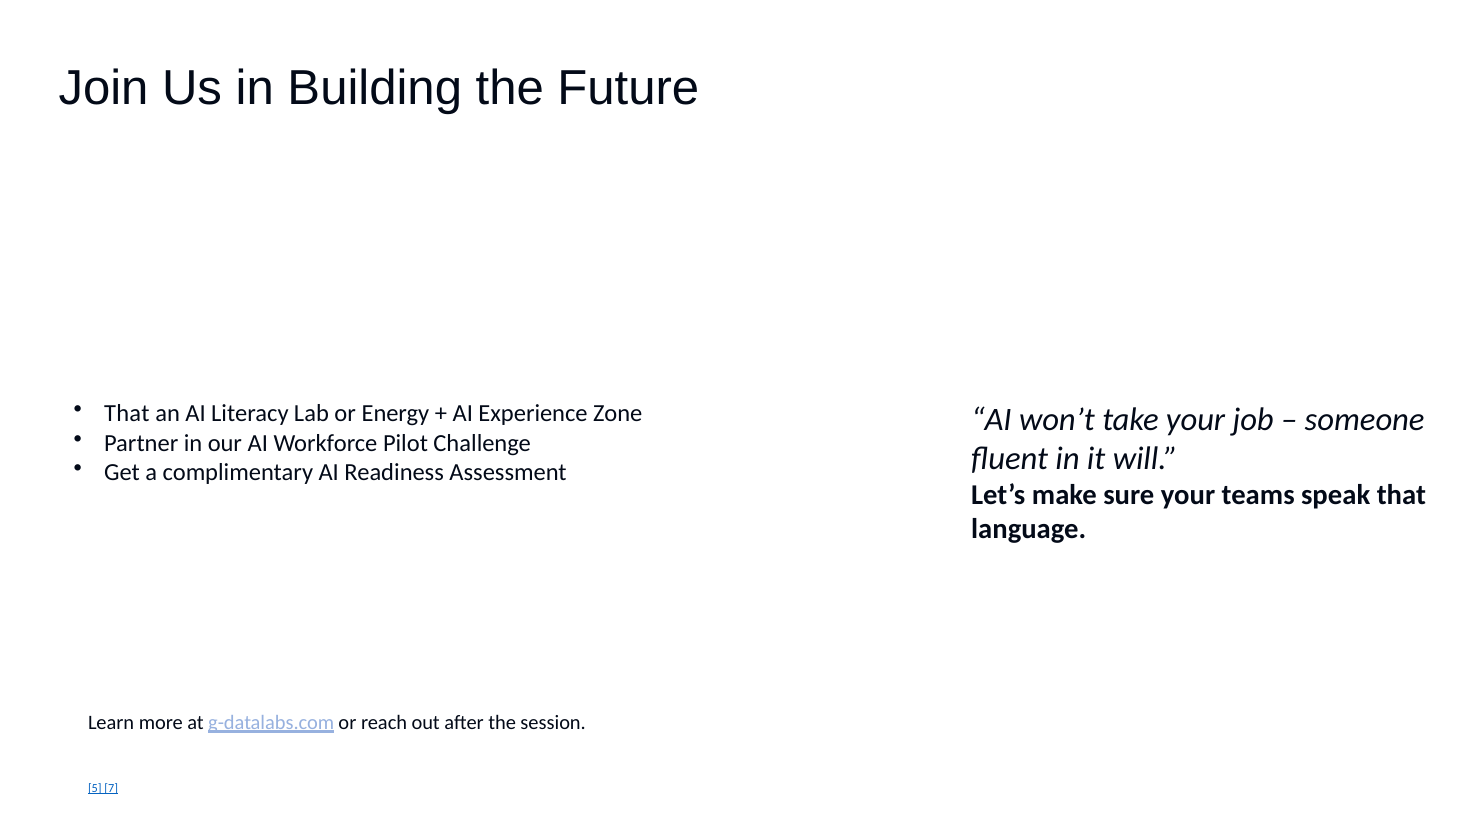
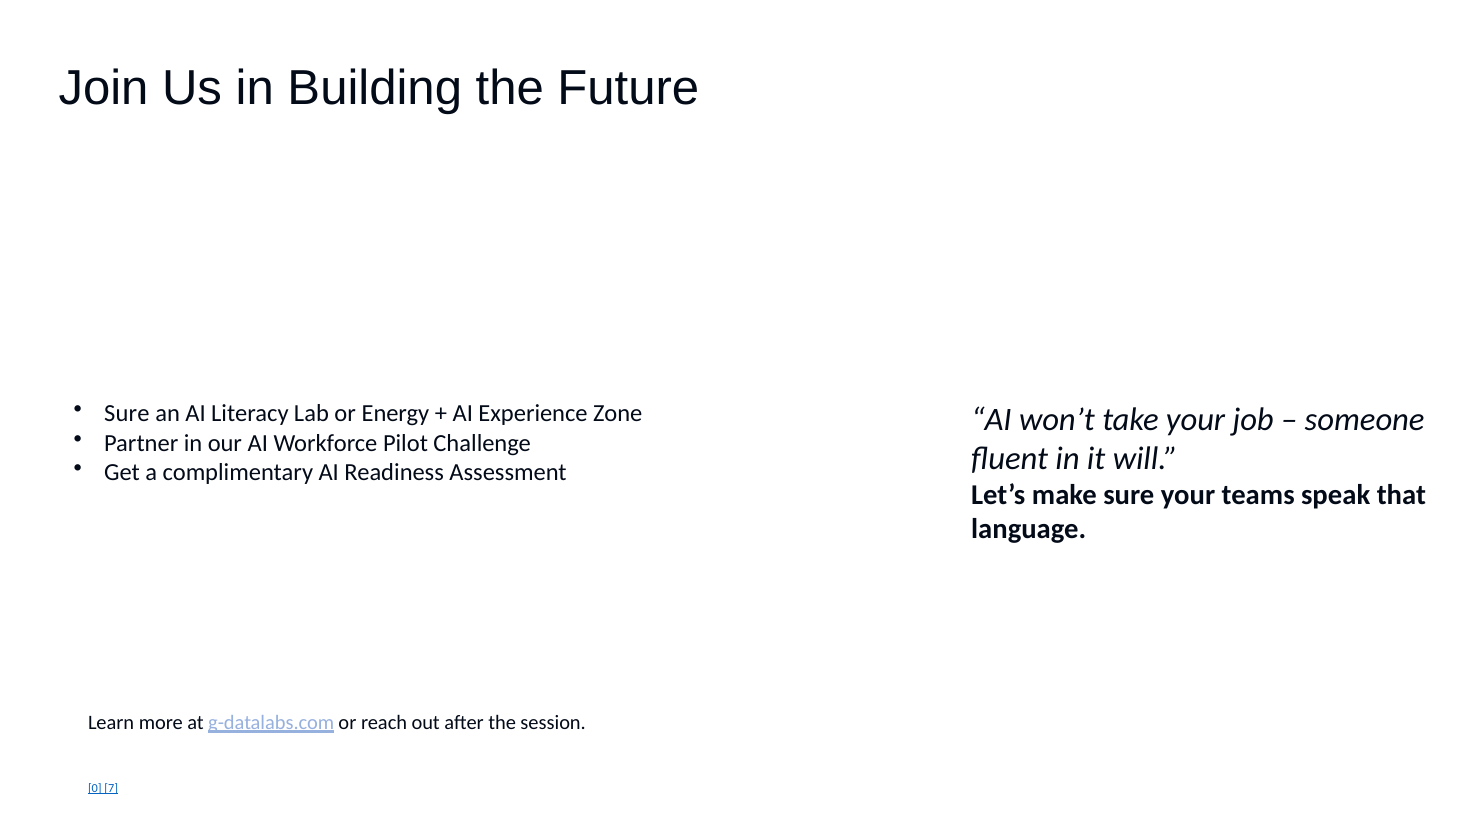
That at (127, 414): That -> Sure
5: 5 -> 0
